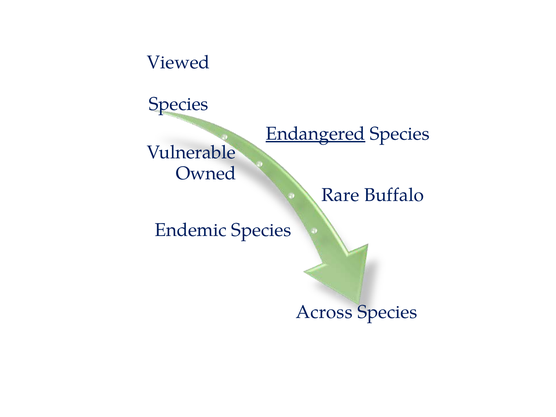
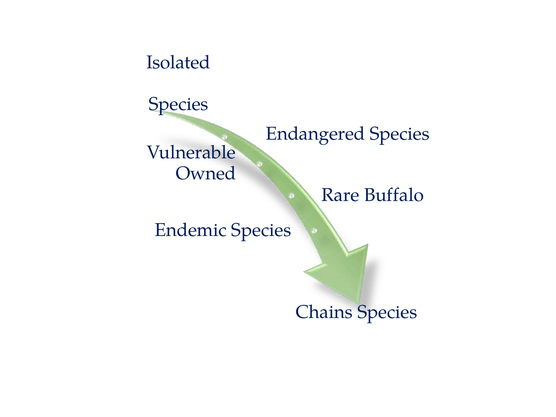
Viewed: Viewed -> Isolated
Endangered underline: present -> none
Across: Across -> Chains
